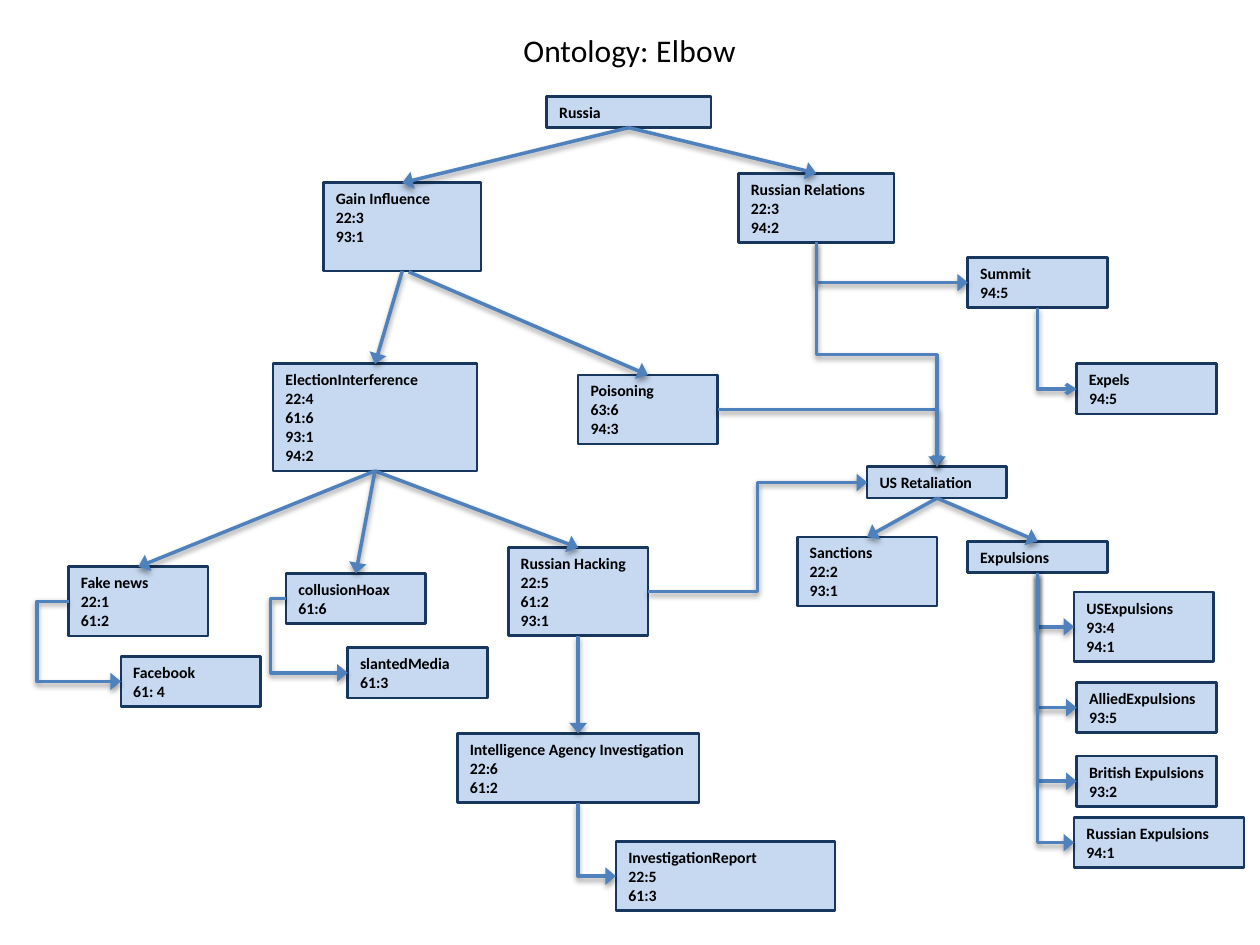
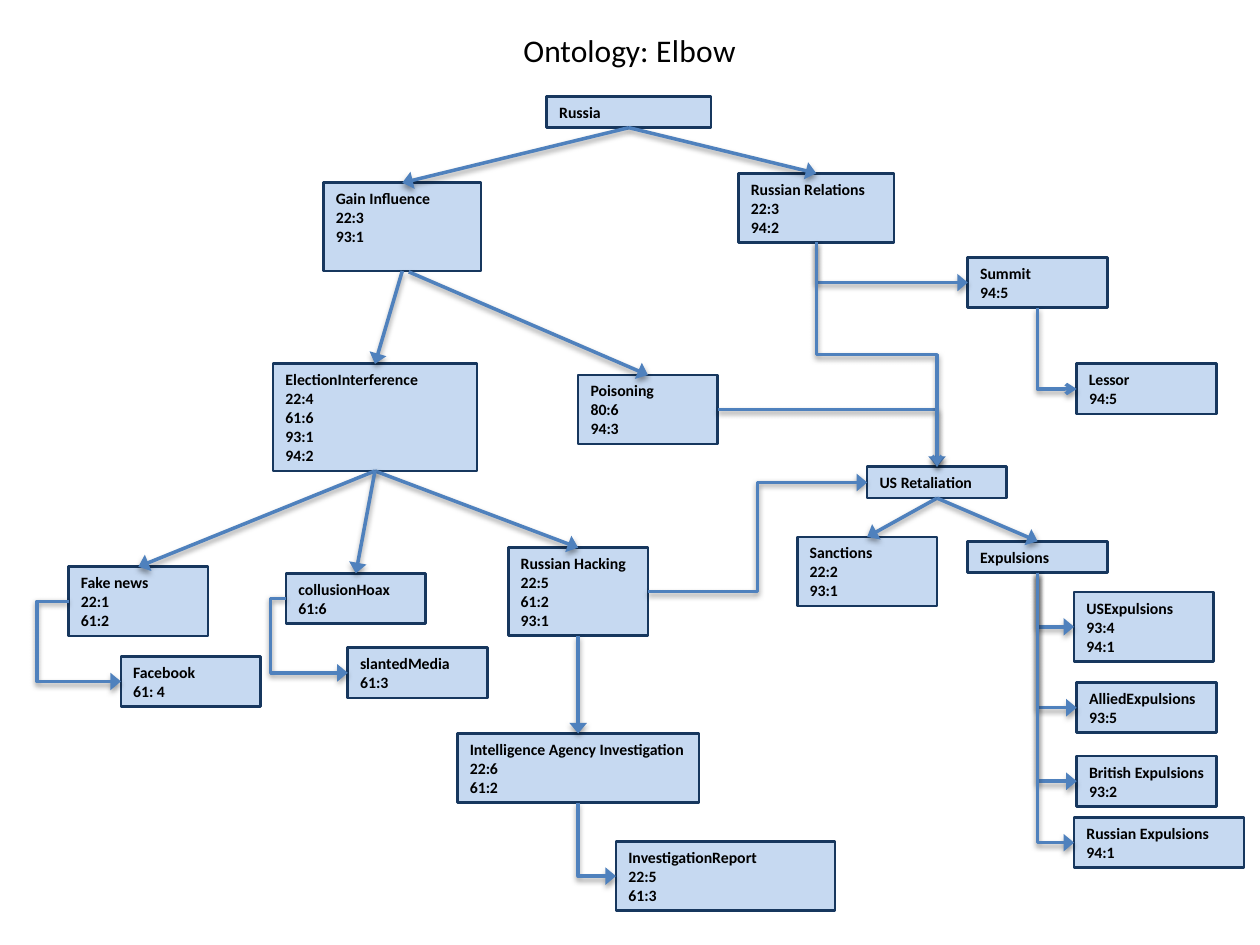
Expels: Expels -> Lessor
63:6: 63:6 -> 80:6
